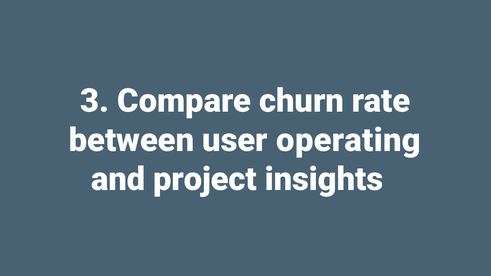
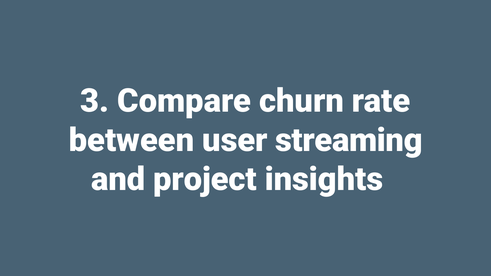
operating: operating -> streaming
